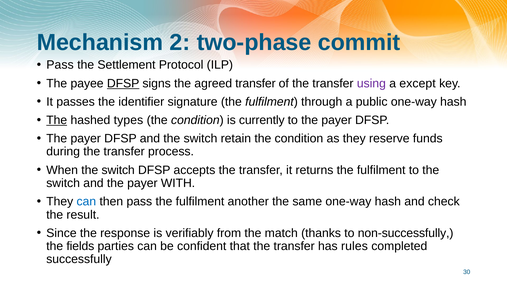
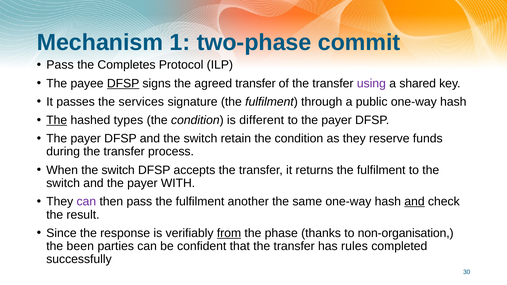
2: 2 -> 1
Settlement: Settlement -> Completes
except: except -> shared
identifier: identifier -> services
currently: currently -> different
can at (86, 202) colour: blue -> purple
and at (415, 202) underline: none -> present
from underline: none -> present
match: match -> phase
non-successfully: non-successfully -> non-organisation
fields: fields -> been
